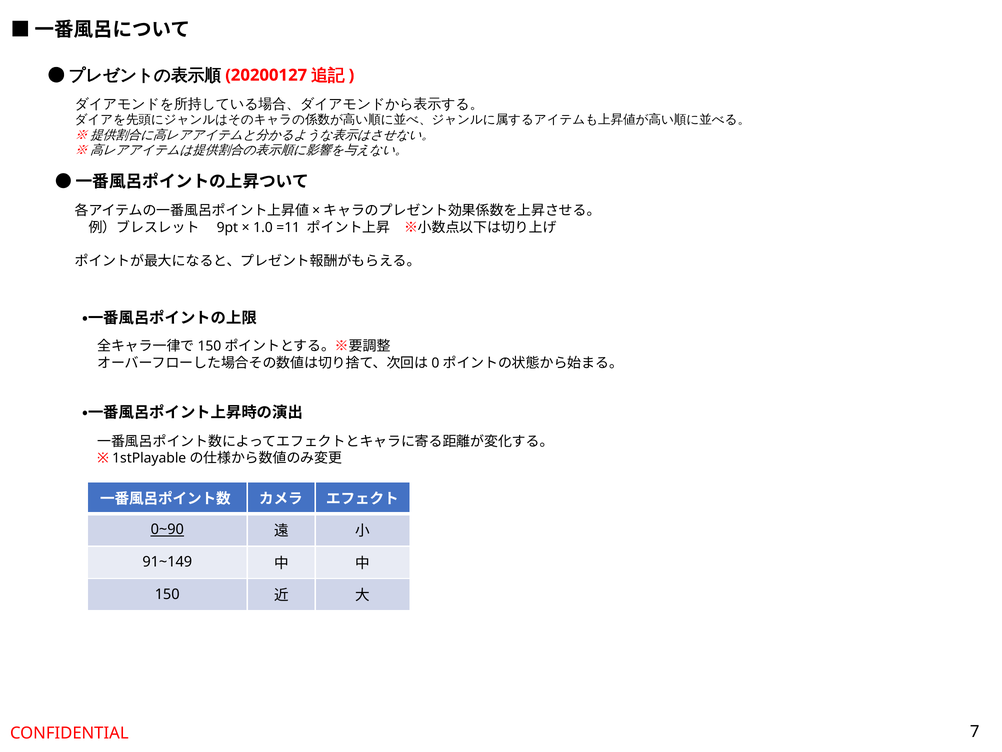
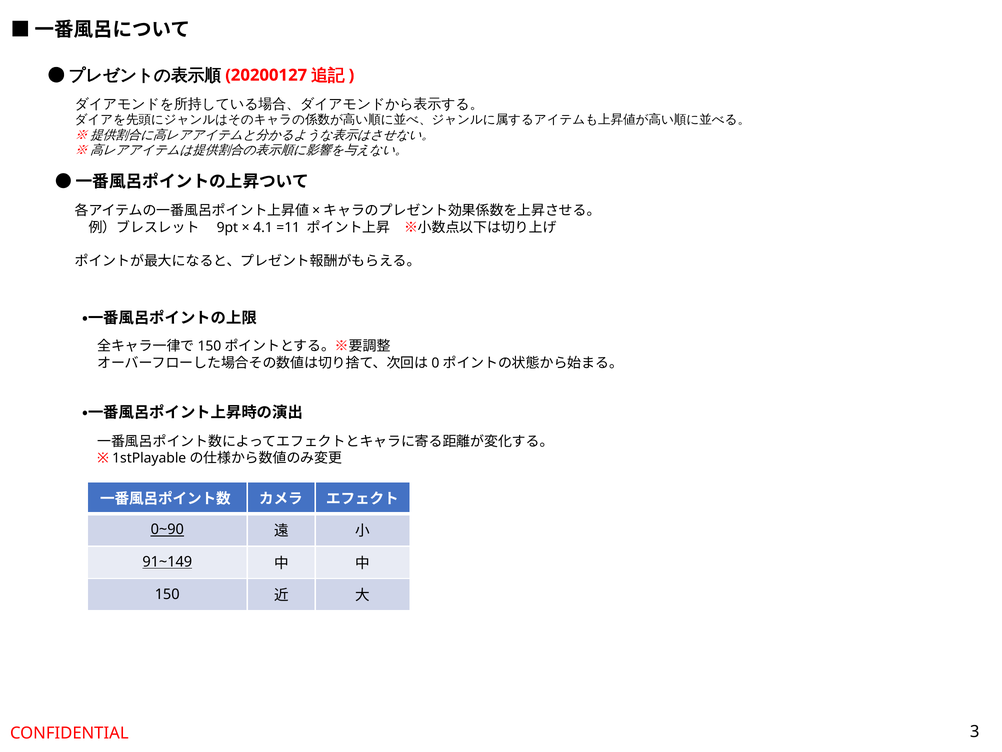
1.0: 1.0 -> 4.1
91~149 underline: none -> present
7: 7 -> 3
